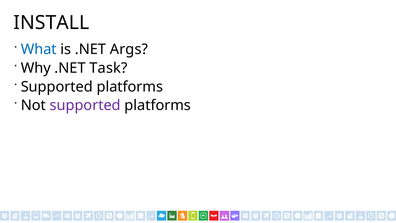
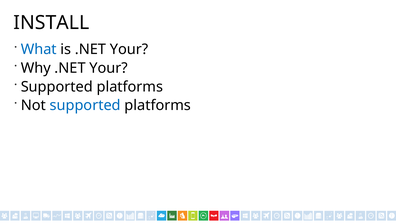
is .NET Args: Args -> Your
Why .NET Task: Task -> Your
supported at (85, 105) colour: purple -> blue
